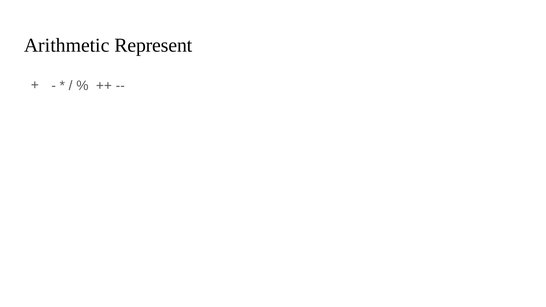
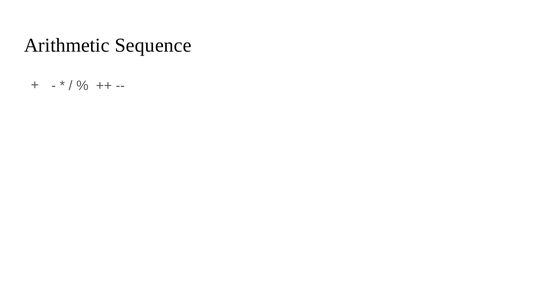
Represent: Represent -> Sequence
